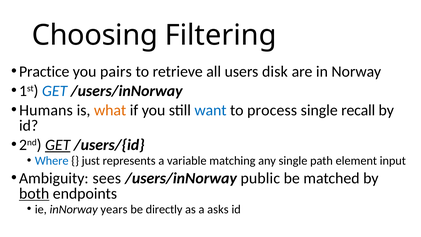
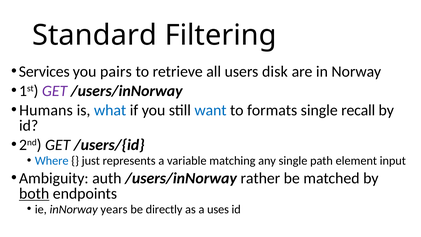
Choosing: Choosing -> Standard
Practice: Practice -> Services
GET at (55, 91) colour: blue -> purple
what colour: orange -> blue
process: process -> formats
GET at (58, 145) underline: present -> none
sees: sees -> auth
public: public -> rather
asks: asks -> uses
